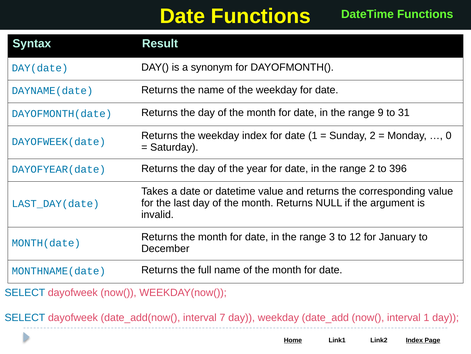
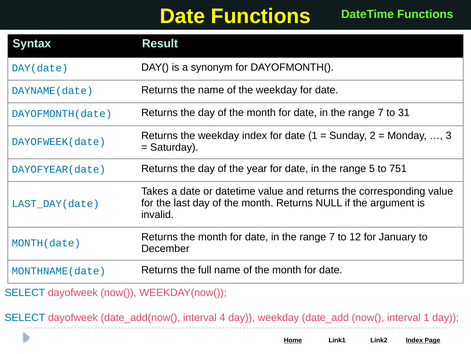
9 at (381, 113): 9 -> 7
0: 0 -> 3
range 2: 2 -> 5
396: 396 -> 751
3 at (332, 237): 3 -> 7
7: 7 -> 4
